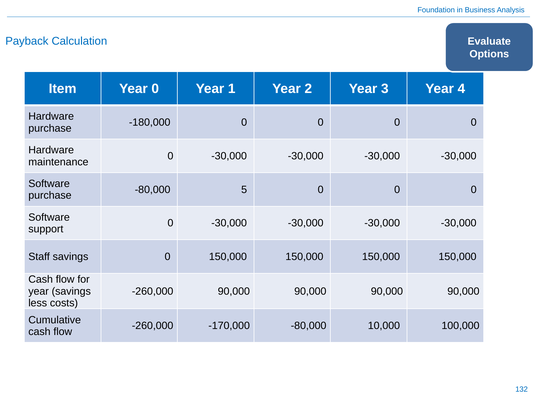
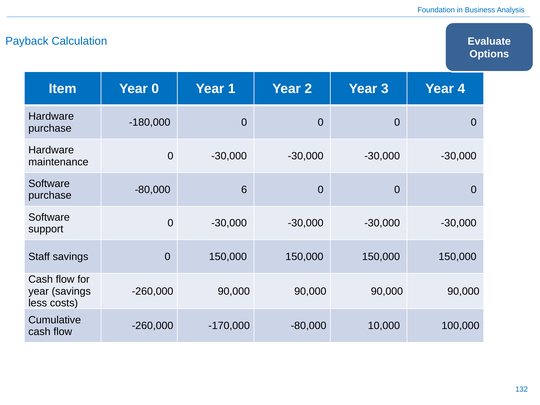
5: 5 -> 6
